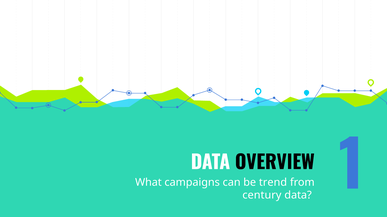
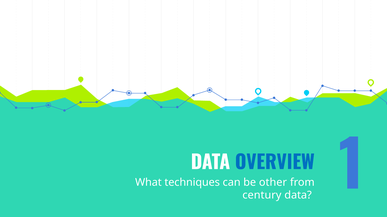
OVERVIEW colour: black -> blue
campaigns: campaigns -> techniques
trend: trend -> other
